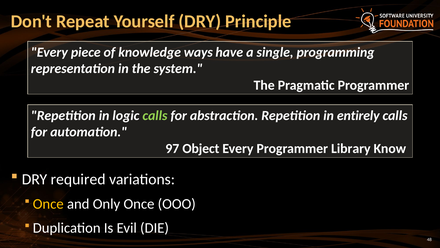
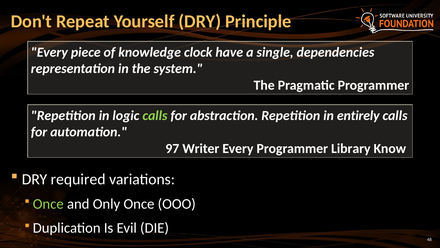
ways: ways -> clock
programming: programming -> dependencies
Object: Object -> Writer
Once at (48, 204) colour: yellow -> light green
